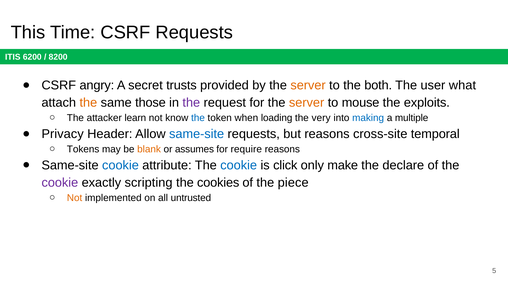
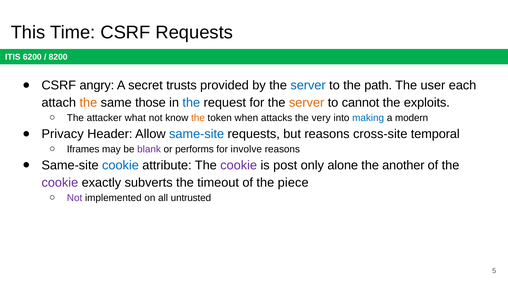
server at (308, 85) colour: orange -> blue
both: both -> path
what: what -> each
the at (191, 103) colour: purple -> blue
mouse: mouse -> cannot
learn: learn -> what
the at (198, 118) colour: blue -> orange
loading: loading -> attacks
multiple: multiple -> modern
Tokens: Tokens -> Iframes
blank colour: orange -> purple
assumes: assumes -> performs
require: require -> involve
cookie at (239, 165) colour: blue -> purple
click: click -> post
make: make -> alone
declare: declare -> another
scripting: scripting -> subverts
cookies: cookies -> timeout
Not at (75, 198) colour: orange -> purple
